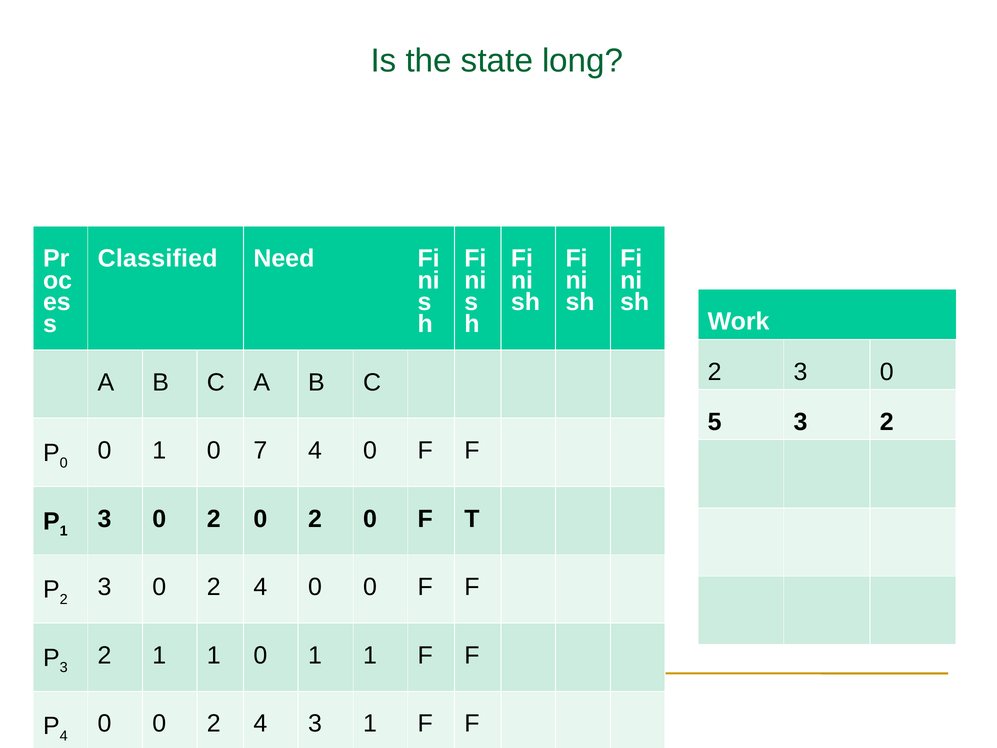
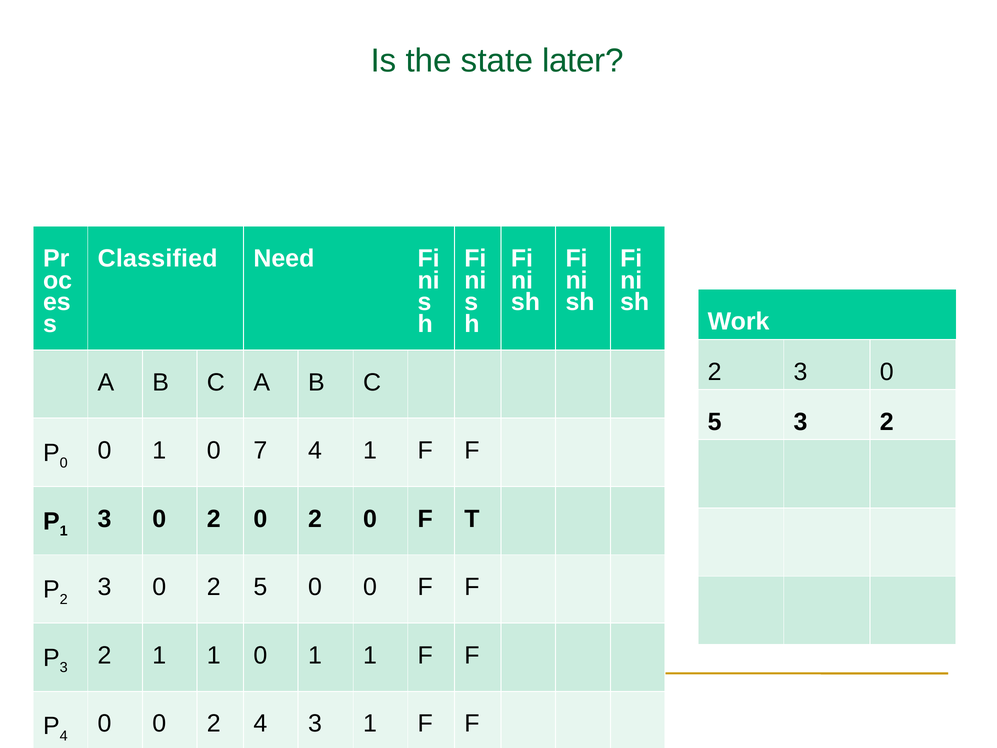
long: long -> later
7 4 0: 0 -> 1
3 0 2 4: 4 -> 5
